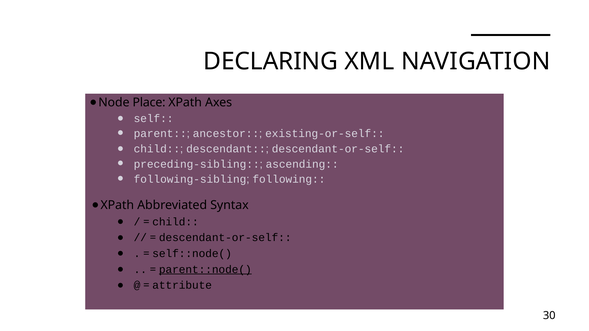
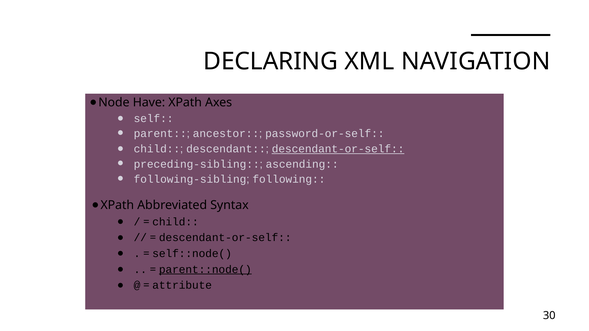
Place: Place -> Have
existing-or-self: existing-or-self -> password-or-self
descendant-or-self at (338, 149) underline: none -> present
